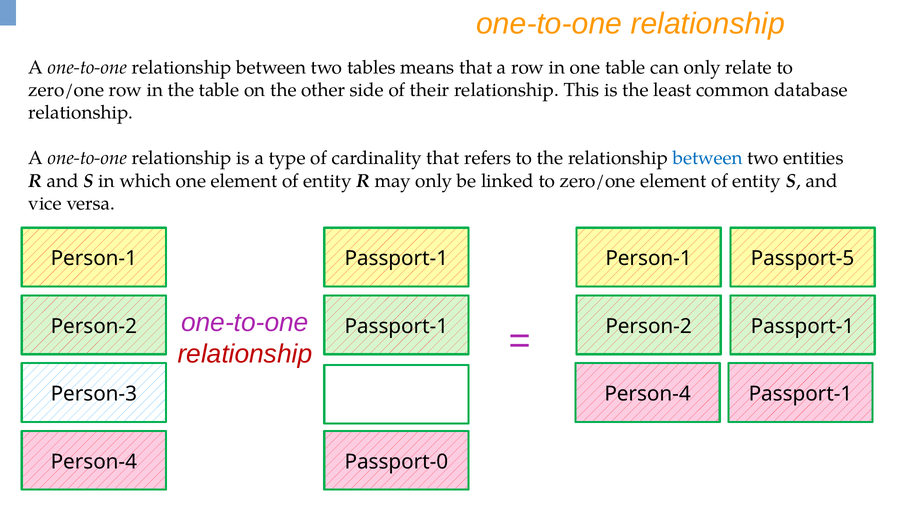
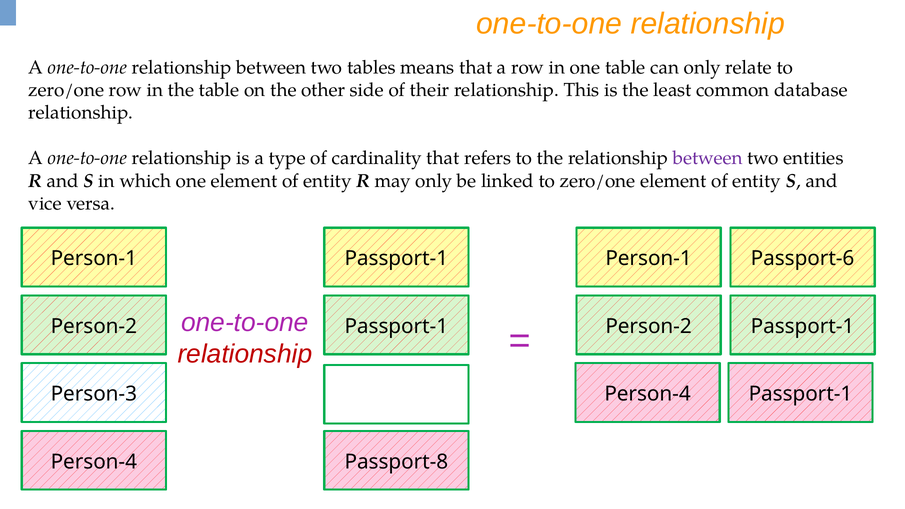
between at (708, 158) colour: blue -> purple
Passport-5: Passport-5 -> Passport-6
Passport-0: Passport-0 -> Passport-8
